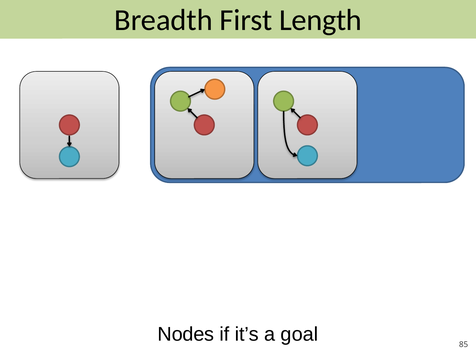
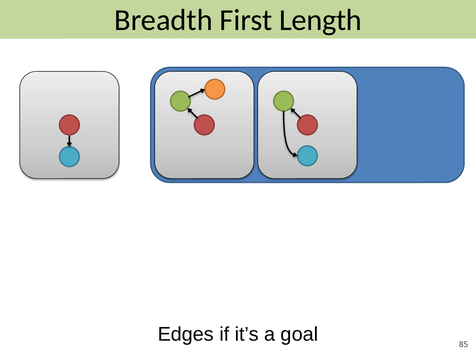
Nodes: Nodes -> Edges
